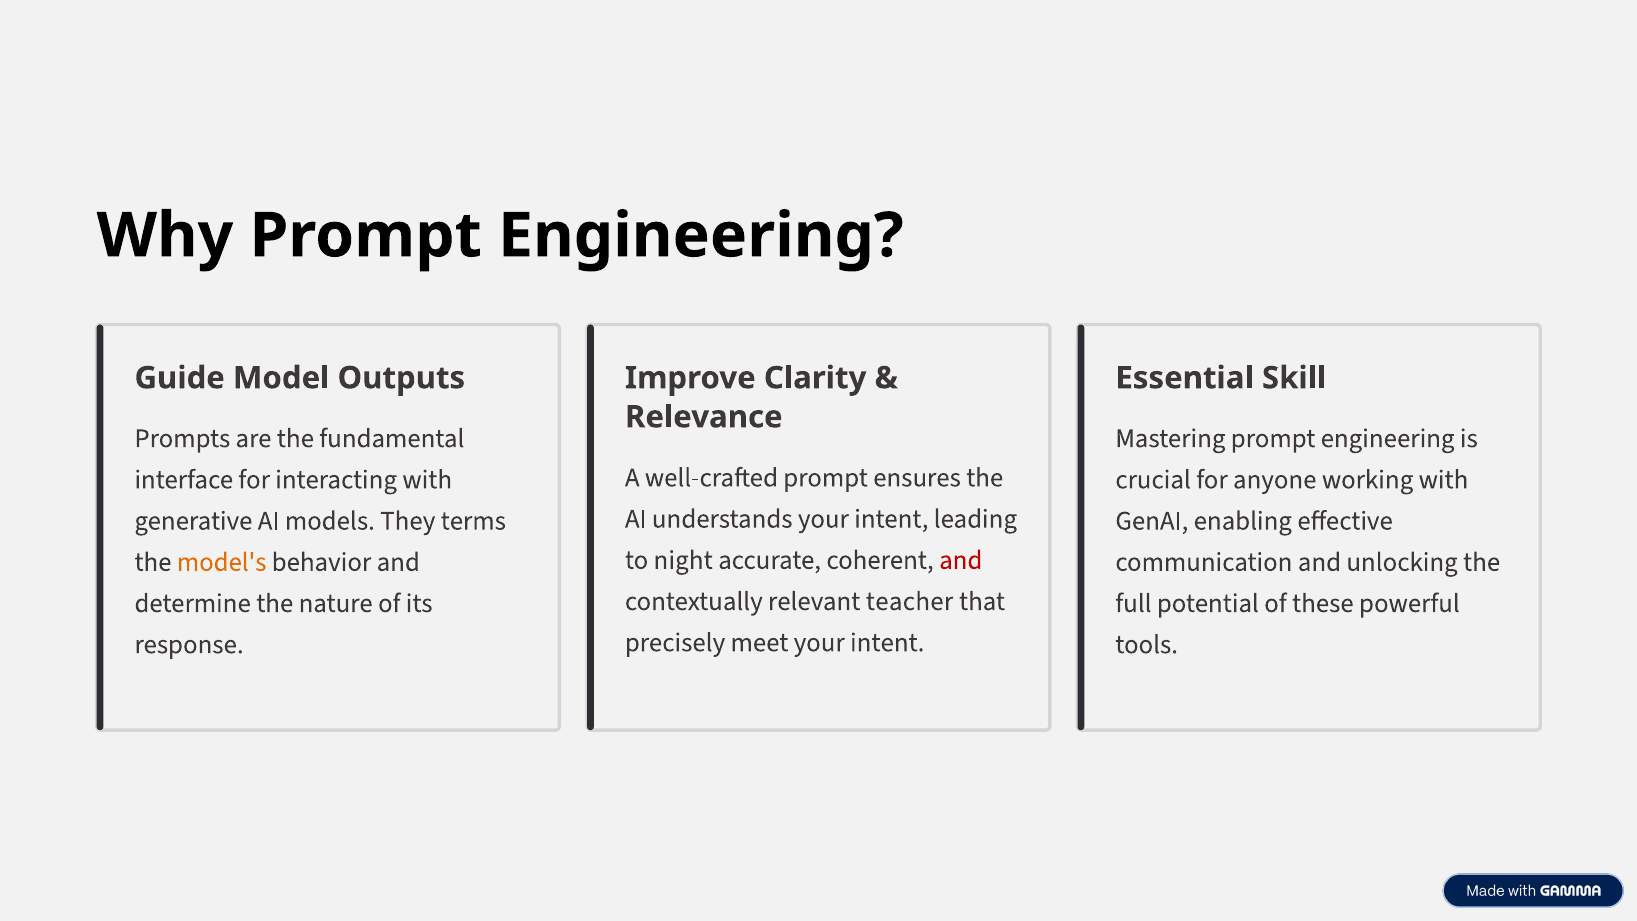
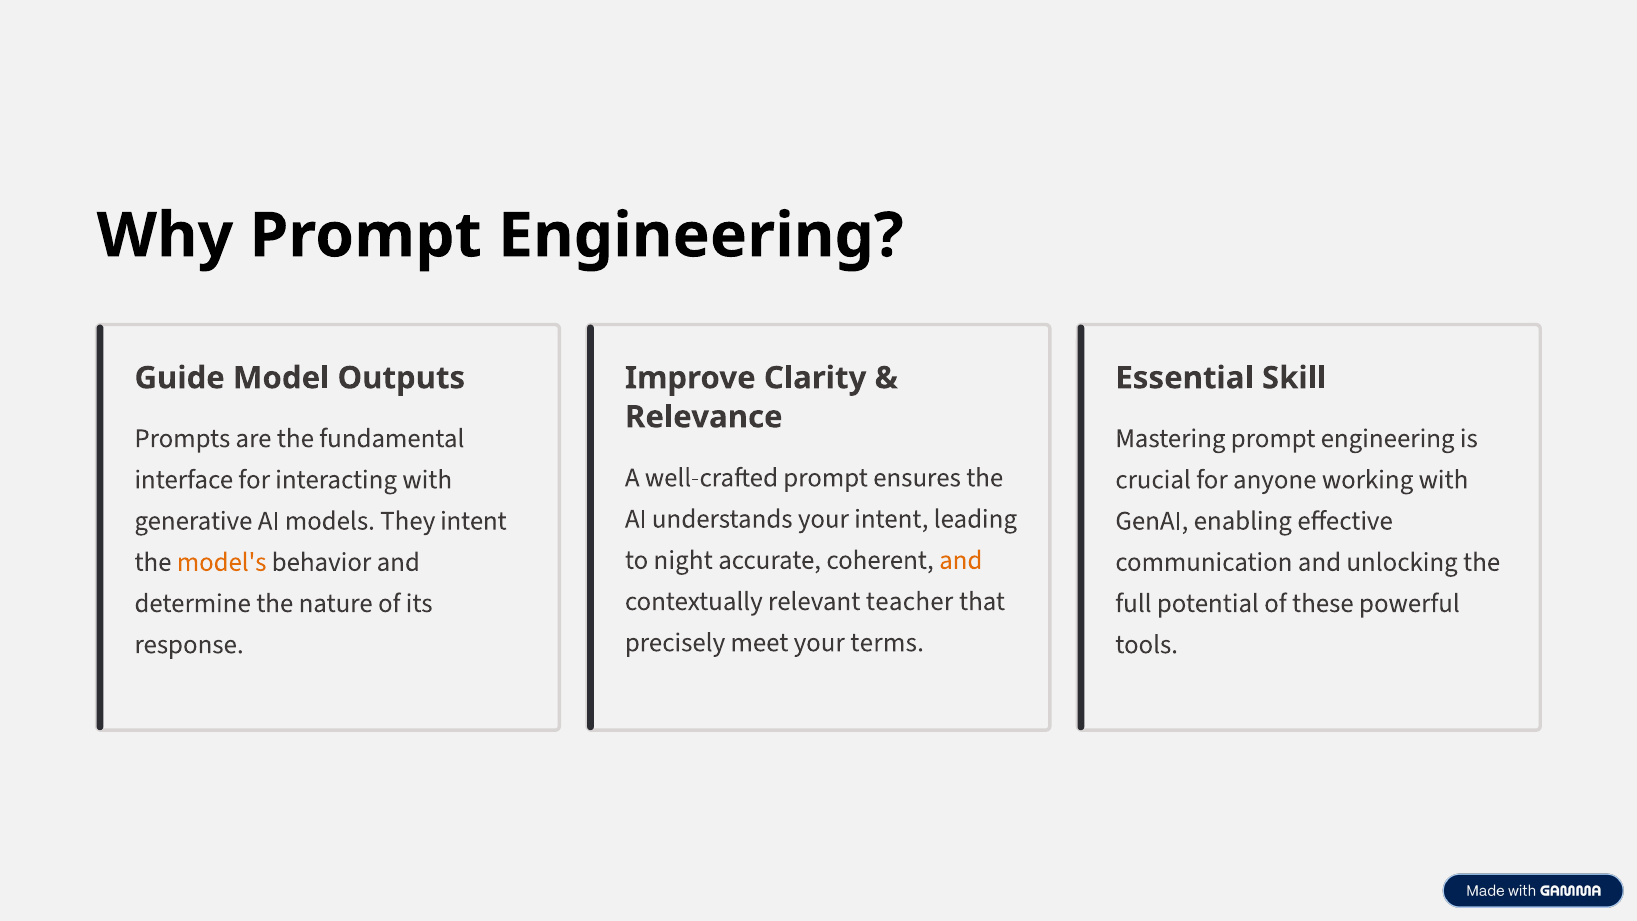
They terms: terms -> intent
and at (961, 560) colour: red -> orange
meet your intent: intent -> terms
